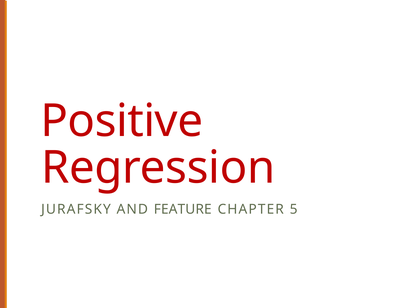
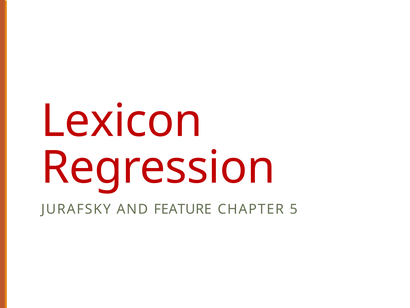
Positive: Positive -> Lexicon
